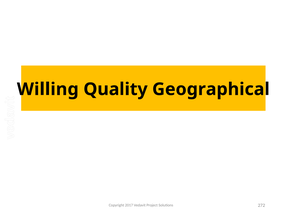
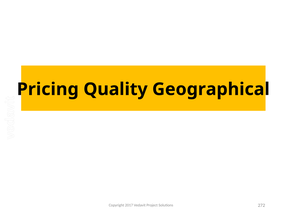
Willing: Willing -> Pricing
